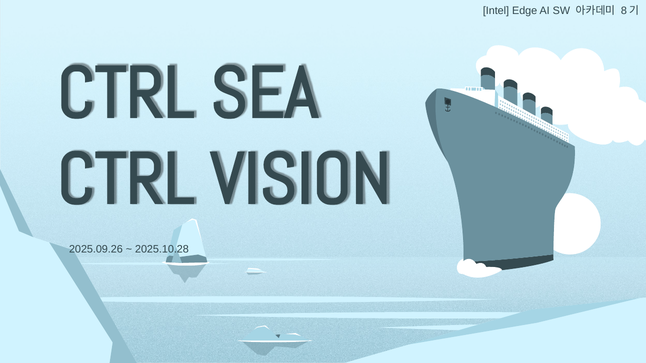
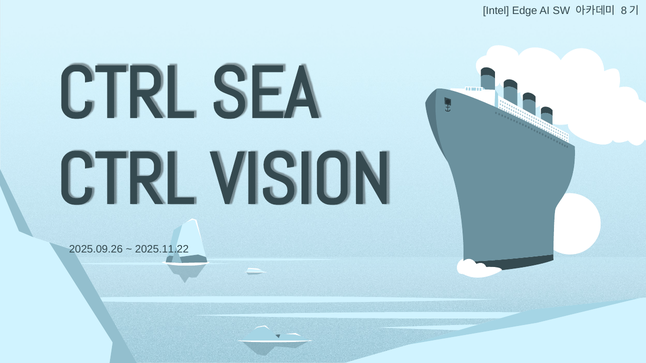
2025.10.28: 2025.10.28 -> 2025.11.22
